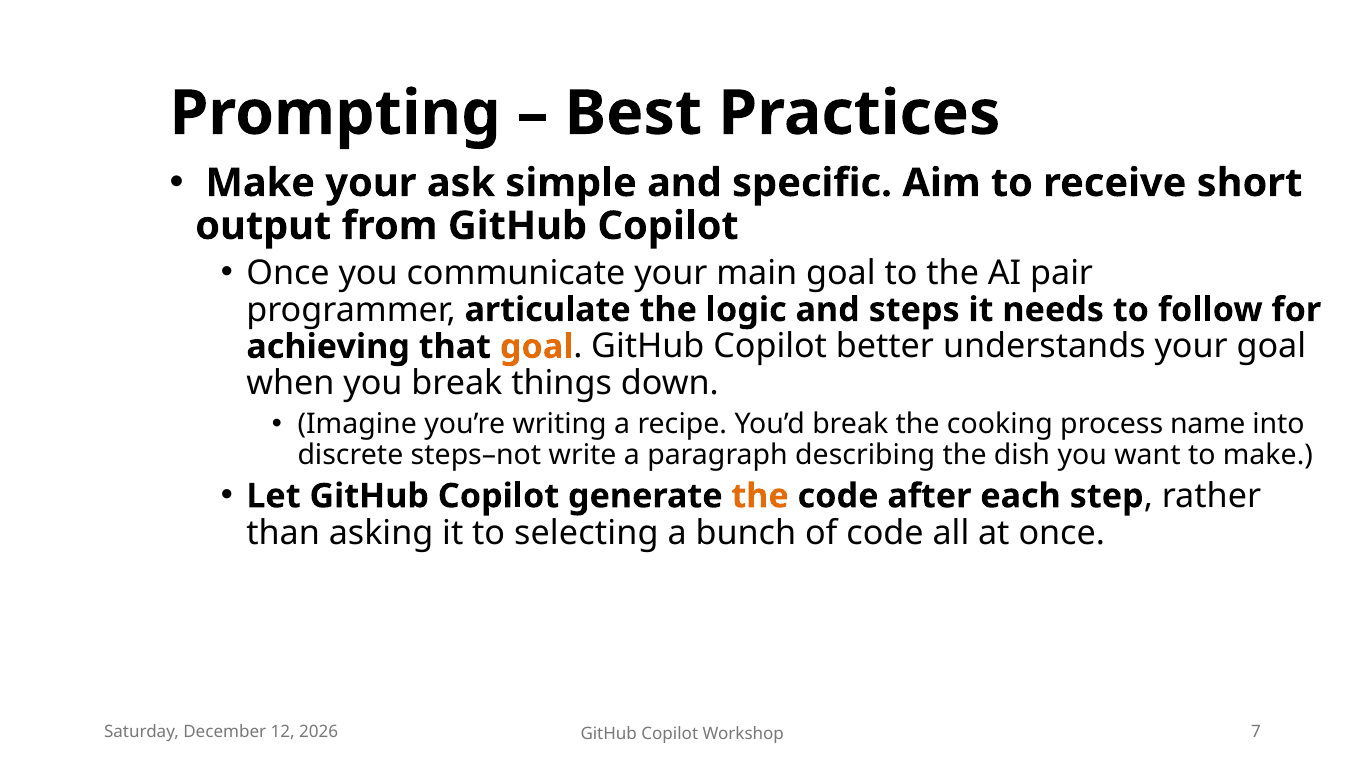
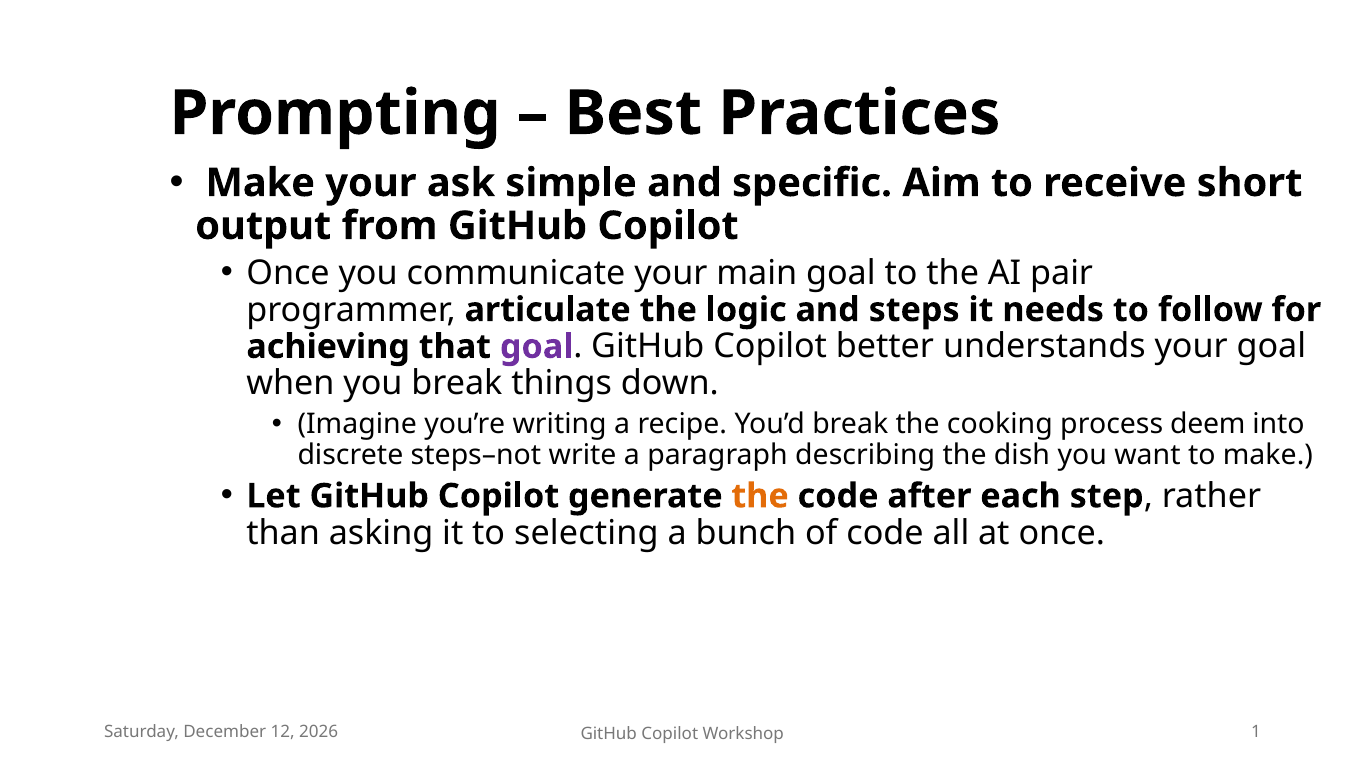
goal at (537, 347) colour: orange -> purple
name: name -> deem
7: 7 -> 1
